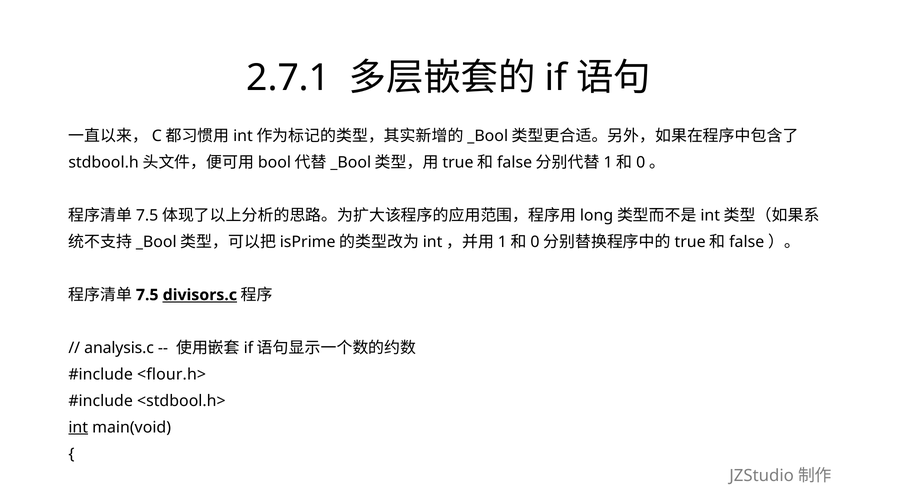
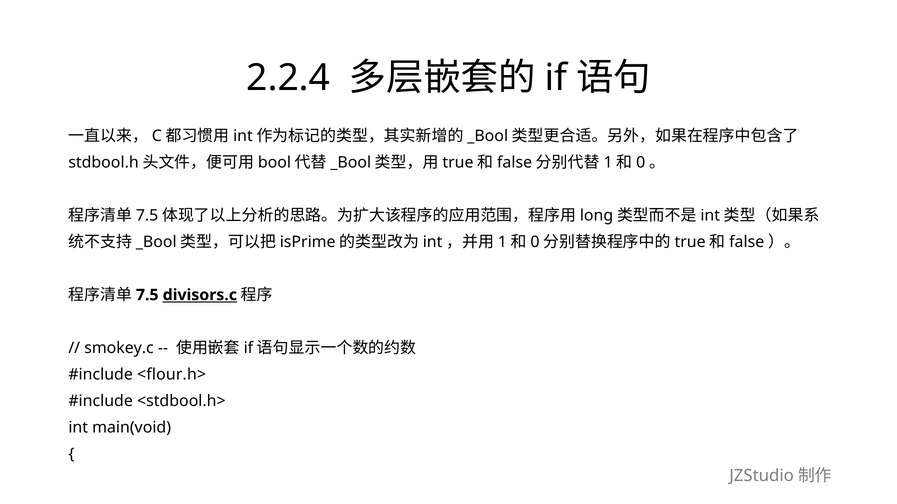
2.7.1: 2.7.1 -> 2.2.4
analysis.c: analysis.c -> smokey.c
int underline: present -> none
